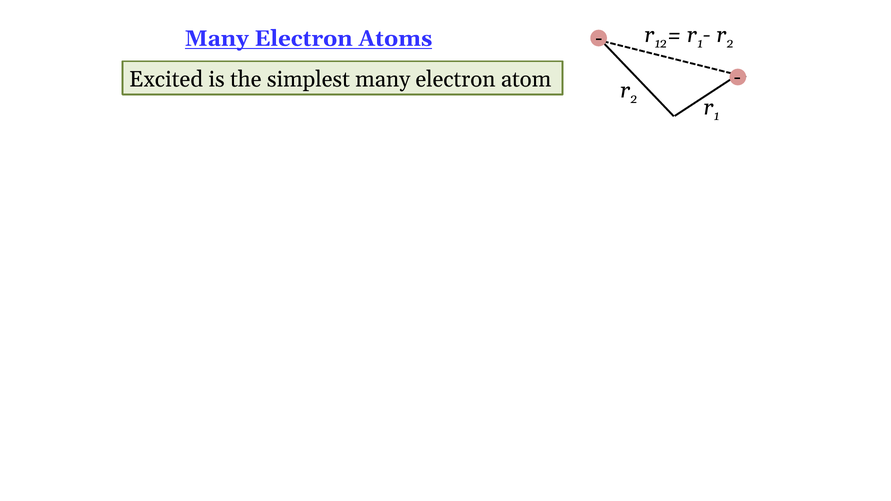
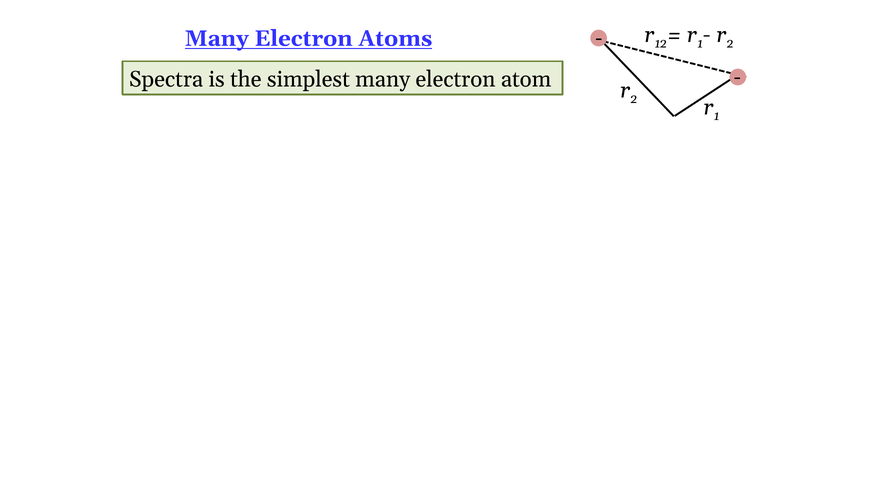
Excited: Excited -> Spectra
